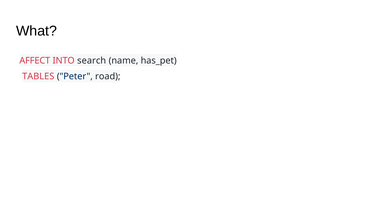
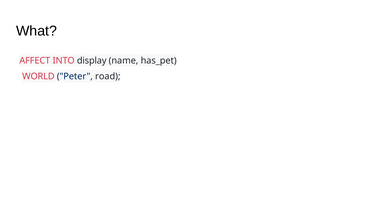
search: search -> display
TABLES: TABLES -> WORLD
